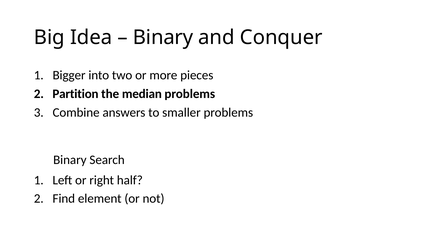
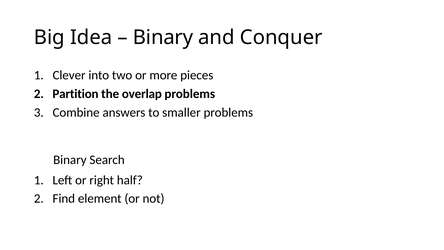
Bigger: Bigger -> Clever
median: median -> overlap
